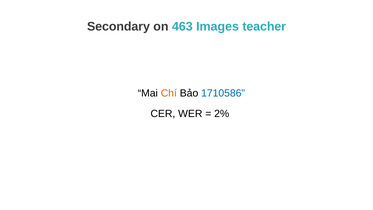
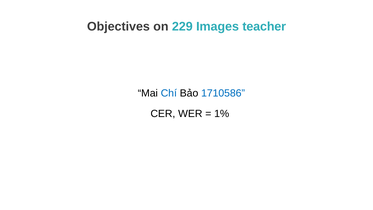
Secondary: Secondary -> Objectives
463: 463 -> 229
Chí colour: orange -> blue
2%: 2% -> 1%
